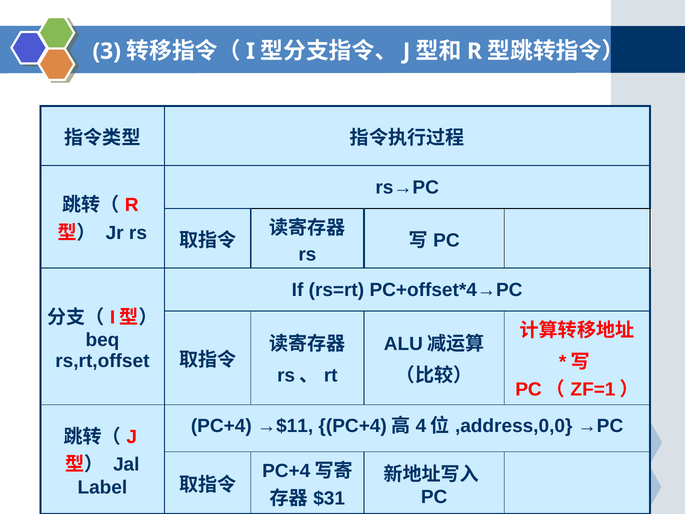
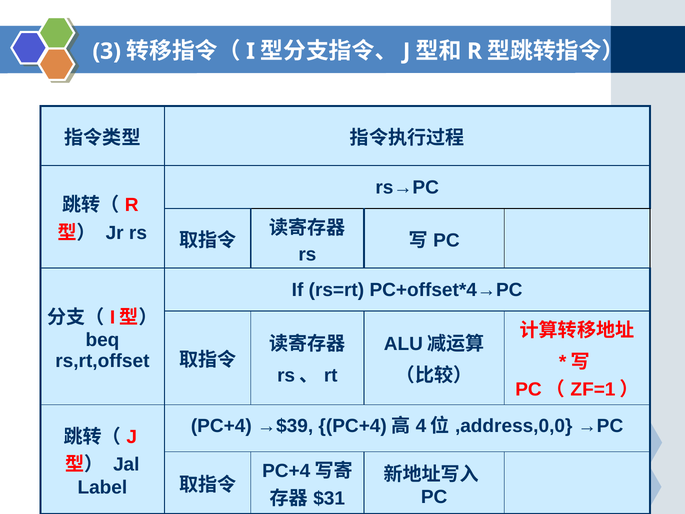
→$11: →$11 -> →$39
